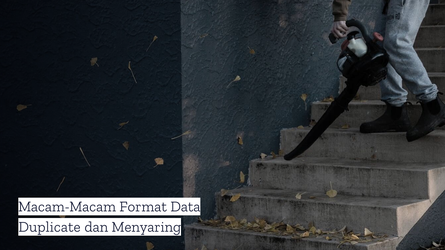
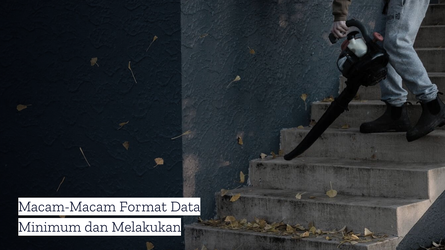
Duplicate: Duplicate -> Minimum
Menyaring: Menyaring -> Melakukan
